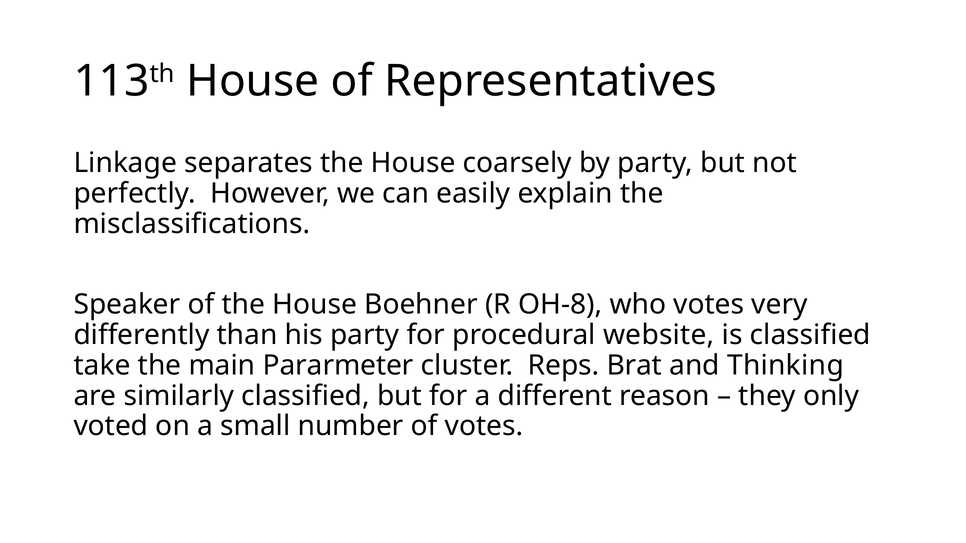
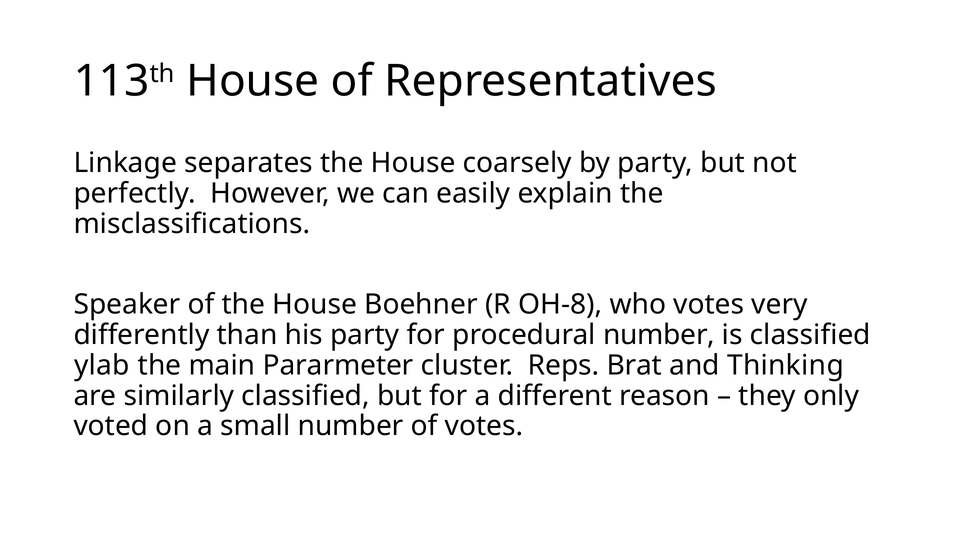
procedural website: website -> number
take: take -> ylab
